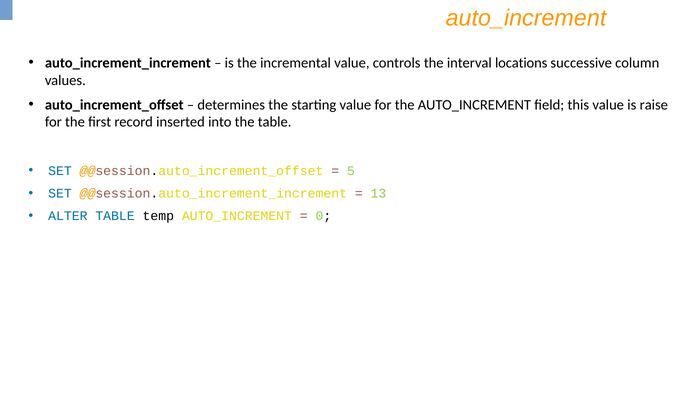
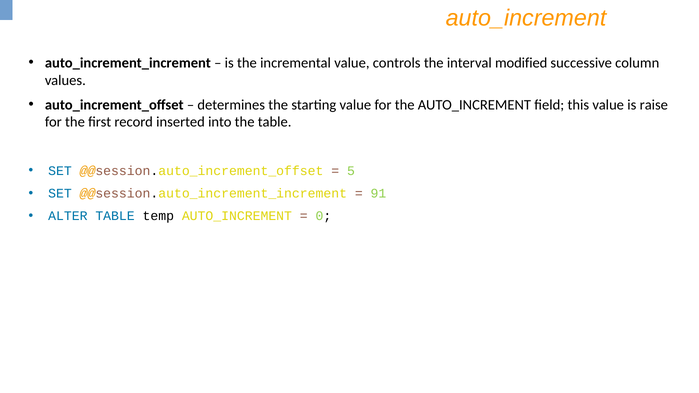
locations: locations -> modified
13: 13 -> 91
